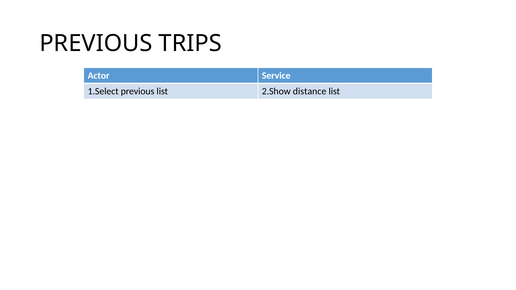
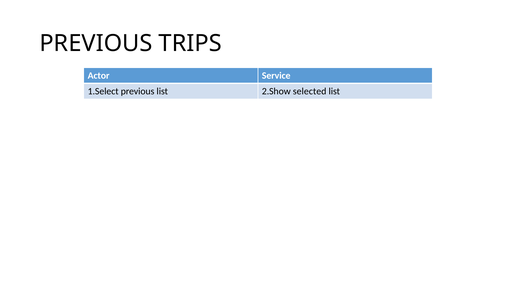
distance: distance -> selected
